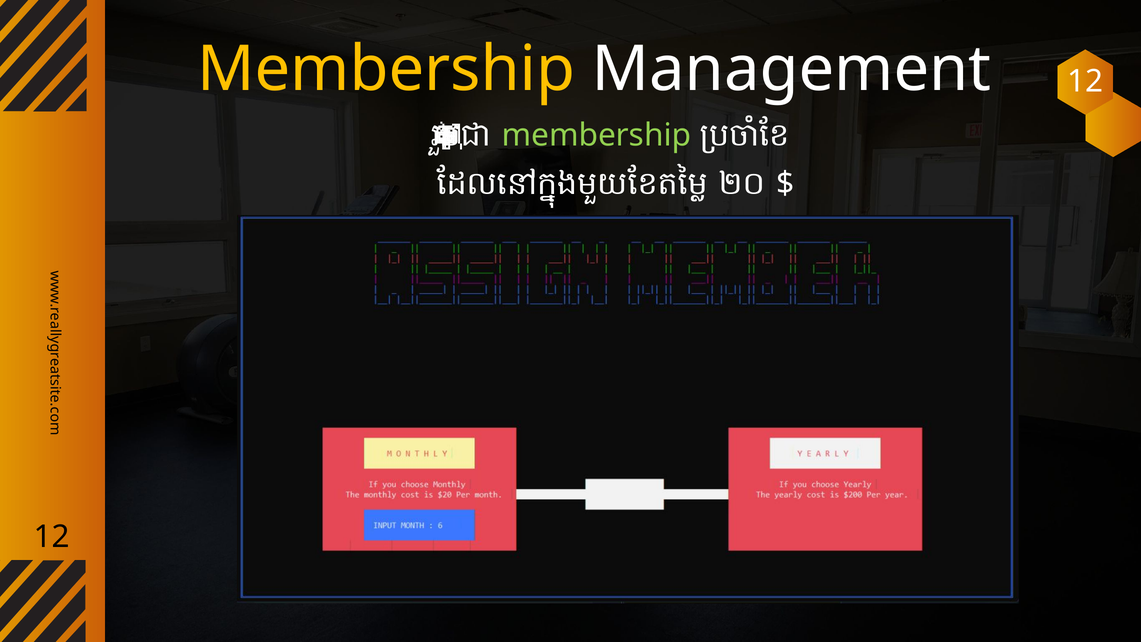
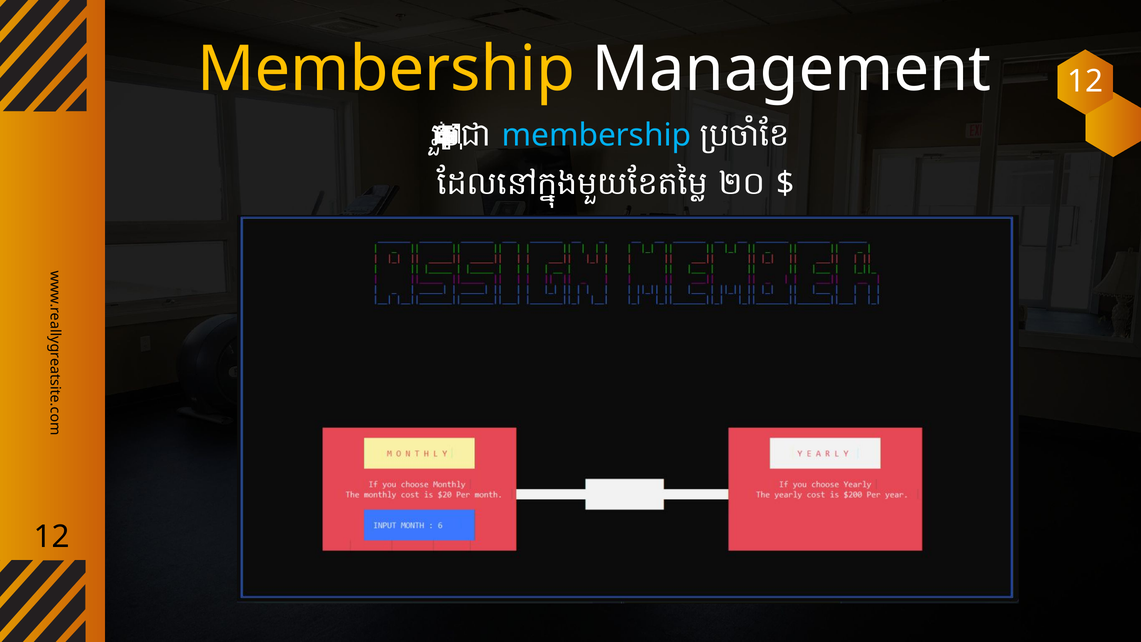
membership at (596, 135) colour: light green -> light blue
